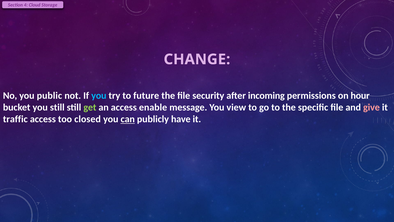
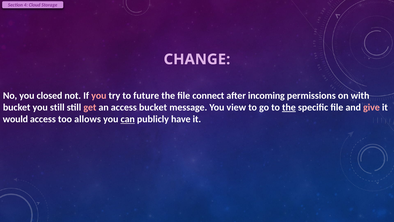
public: public -> closed
you at (99, 95) colour: light blue -> pink
security: security -> connect
hour: hour -> with
get colour: light green -> pink
access enable: enable -> bucket
the at (289, 107) underline: none -> present
traffic: traffic -> would
closed: closed -> allows
